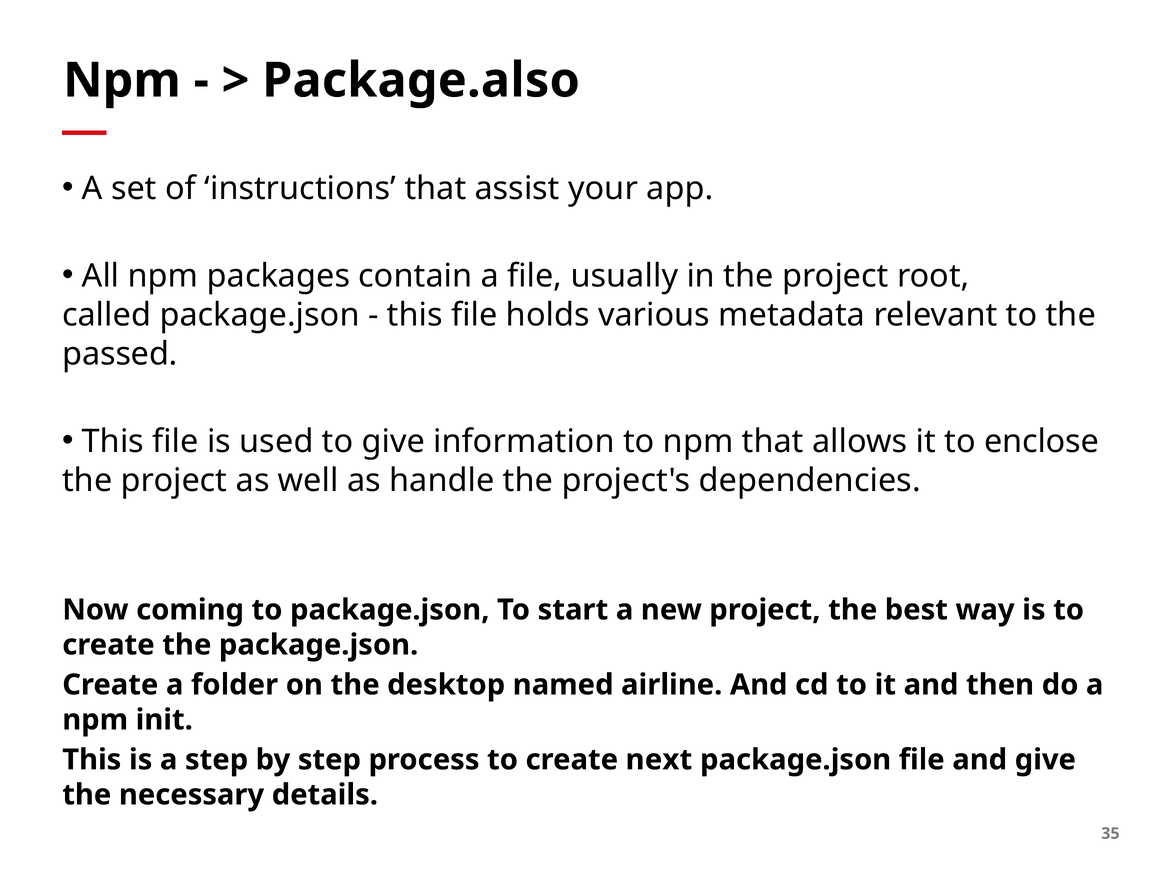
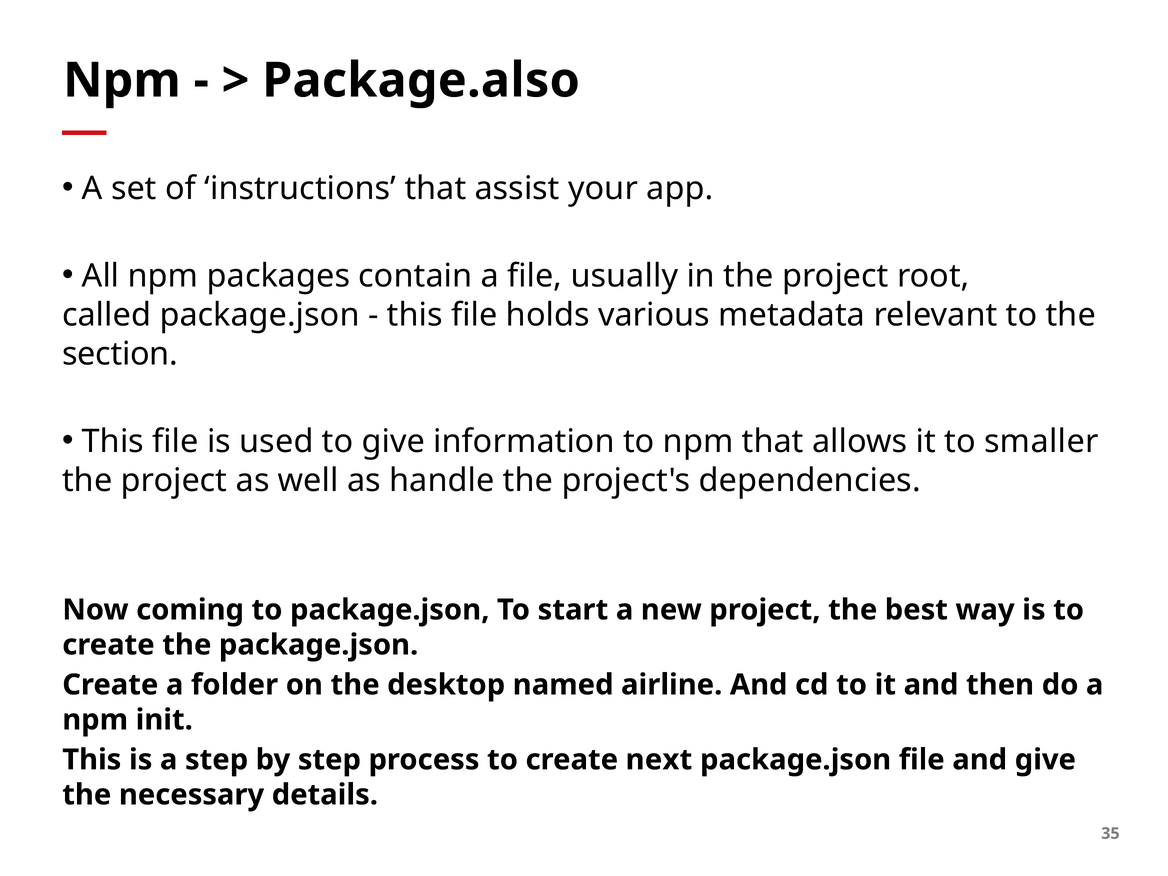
passed: passed -> section
enclose: enclose -> smaller
